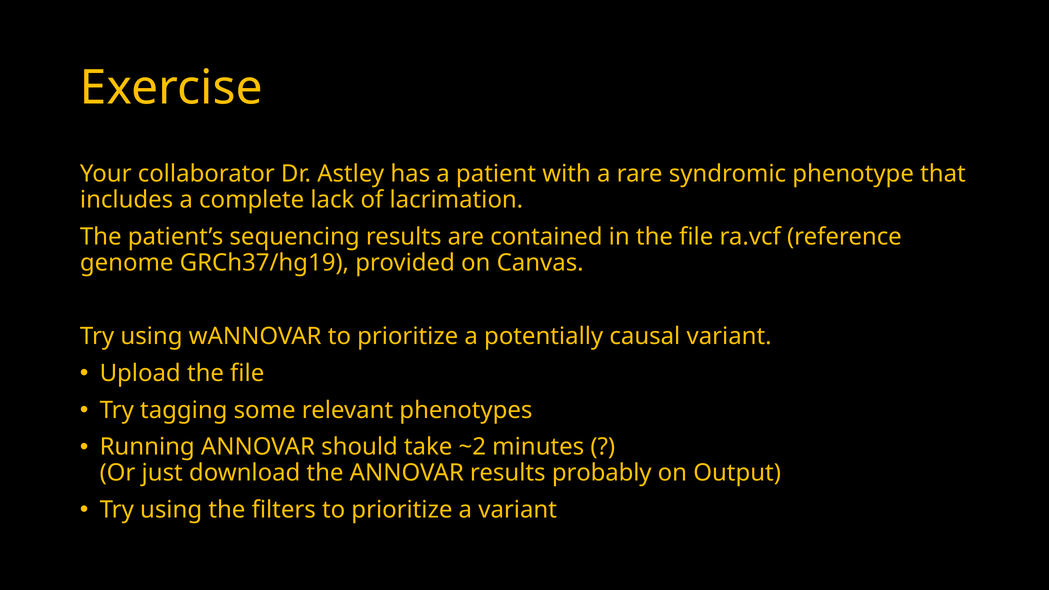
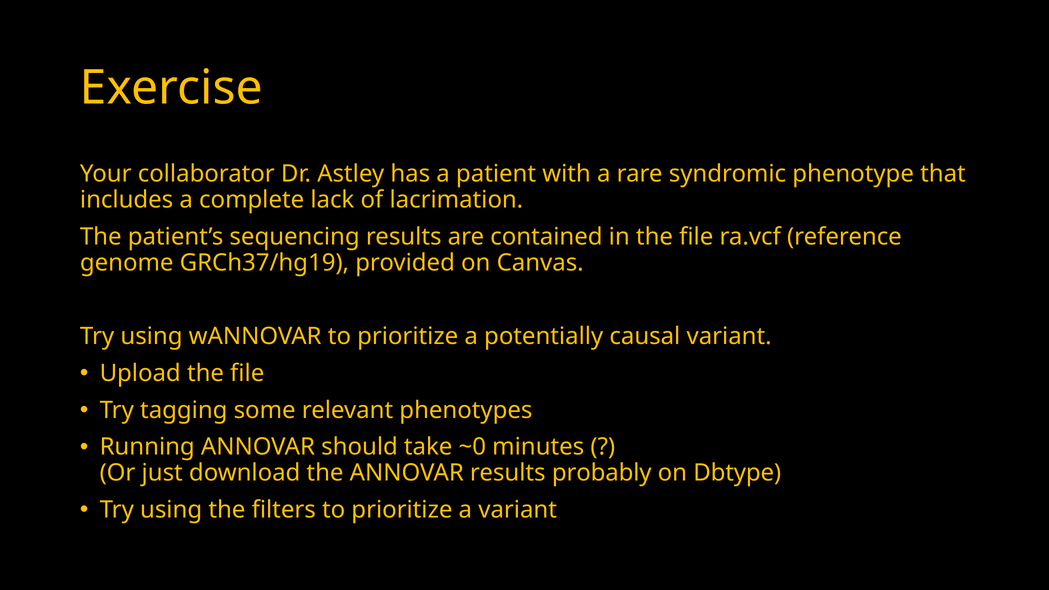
~2: ~2 -> ~0
Output: Output -> Dbtype
